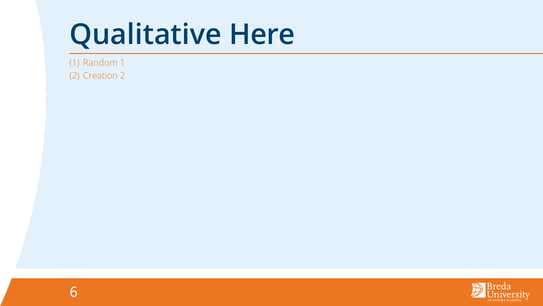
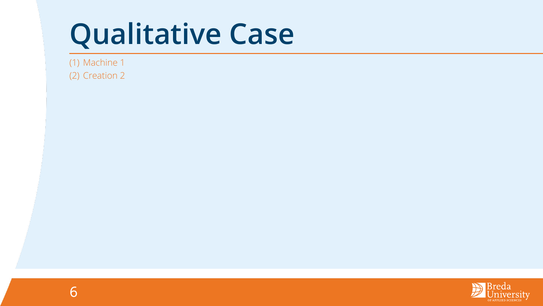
Here: Here -> Case
Random: Random -> Machine
